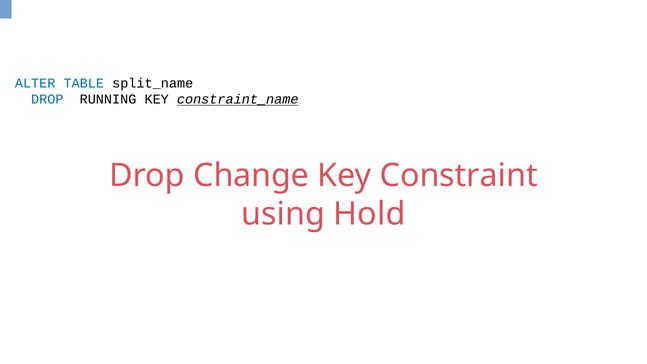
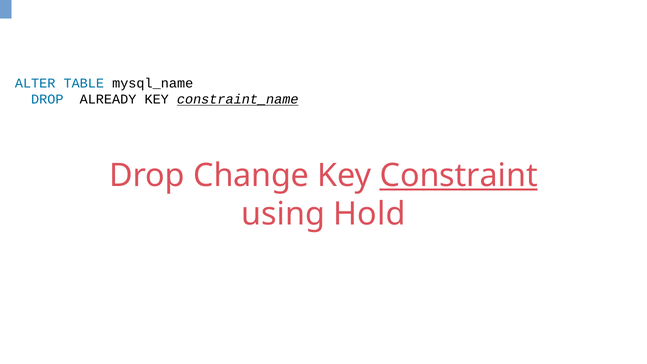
split_name: split_name -> mysql_name
RUNNING: RUNNING -> ALREADY
Constraint underline: none -> present
